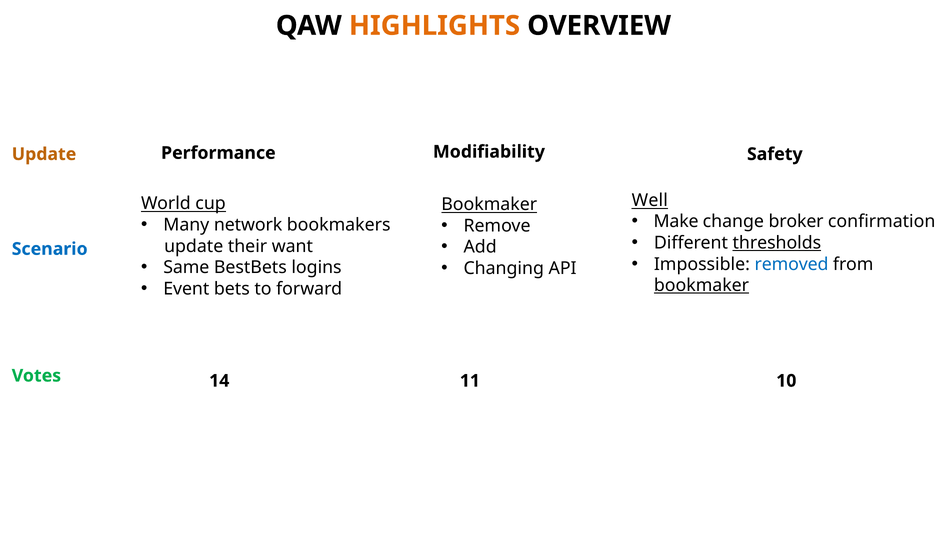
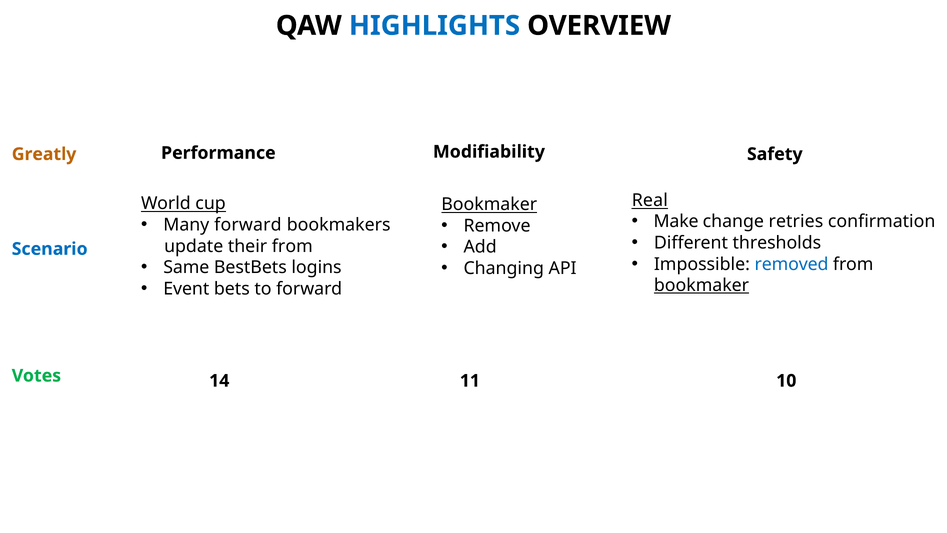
HIGHLIGHTS colour: orange -> blue
Update at (44, 154): Update -> Greatly
Well: Well -> Real
broker: broker -> retries
Many network: network -> forward
thresholds underline: present -> none
their want: want -> from
